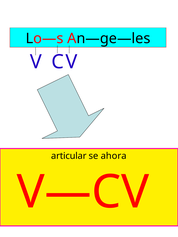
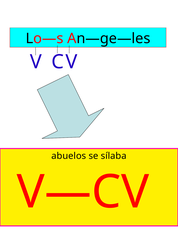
articular: articular -> abuelos
ahora: ahora -> sílaba
